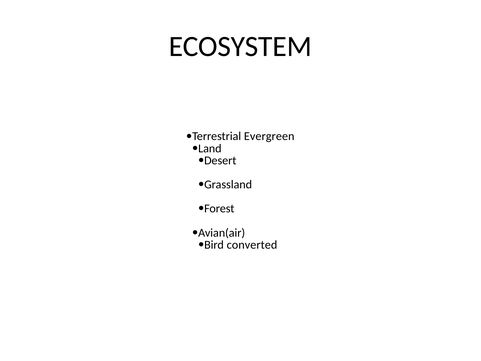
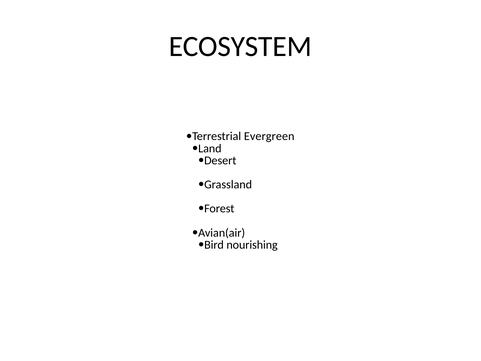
converted: converted -> nourishing
